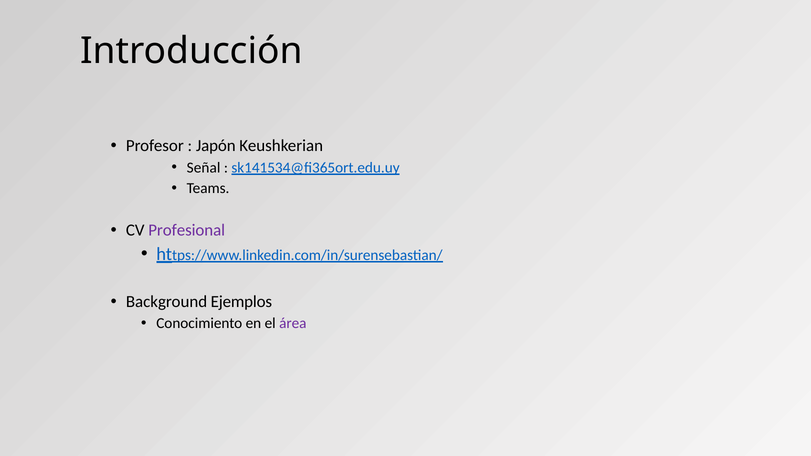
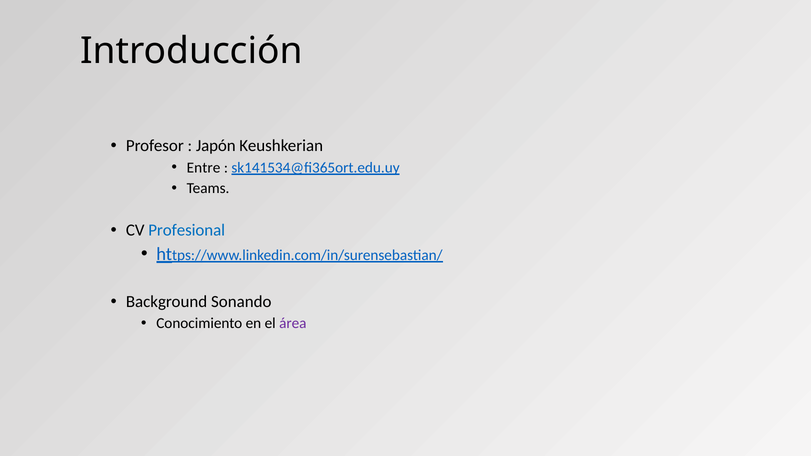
Señal: Señal -> Entre
Profesional colour: purple -> blue
Ejemplos: Ejemplos -> Sonando
